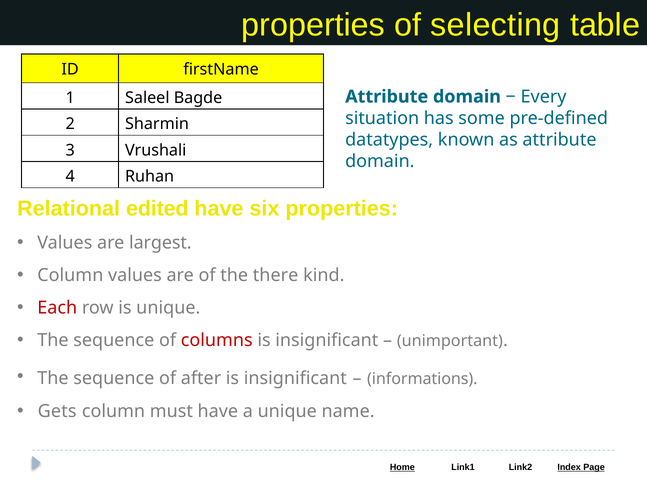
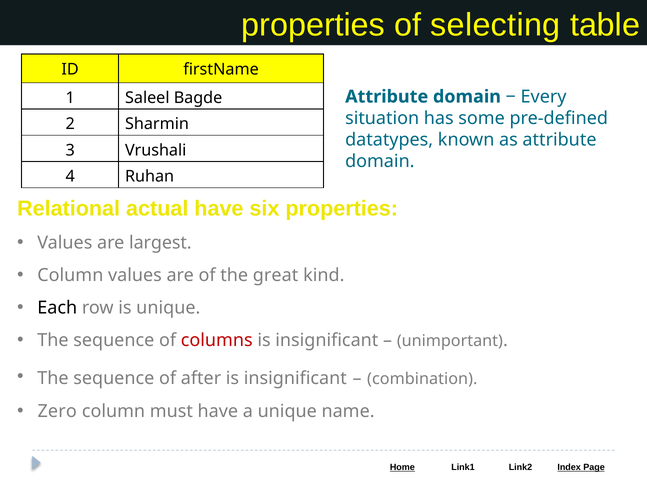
edited: edited -> actual
there: there -> great
Each colour: red -> black
informations: informations -> combination
Gets: Gets -> Zero
